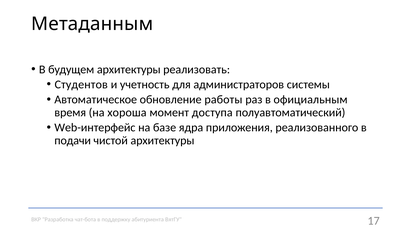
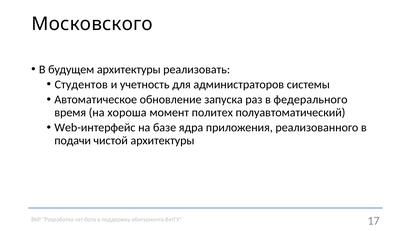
Метаданным: Метаданным -> Московского
работы: работы -> запуска
официальным: официальным -> федерального
доступа: доступа -> политех
